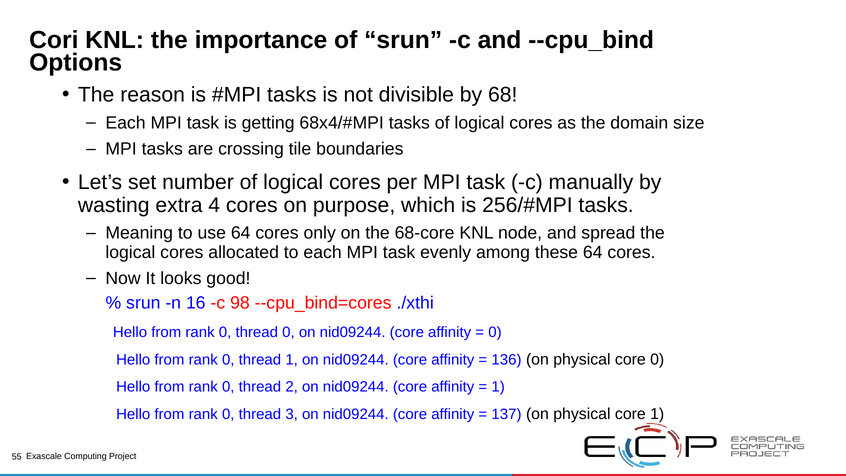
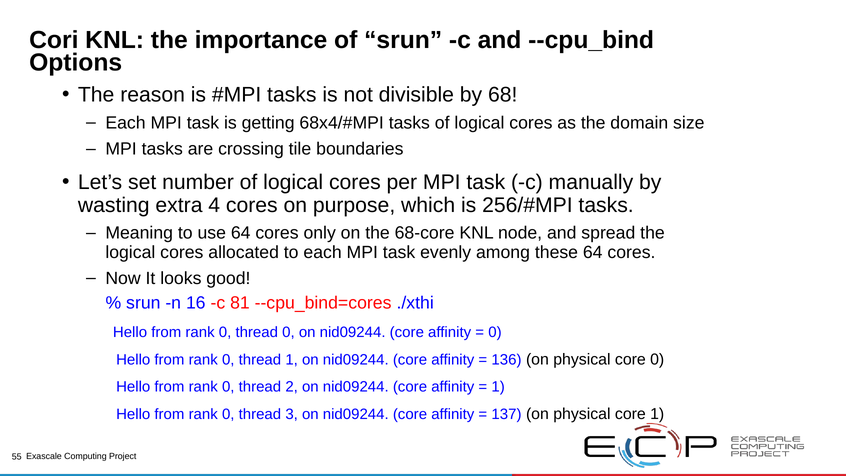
98: 98 -> 81
